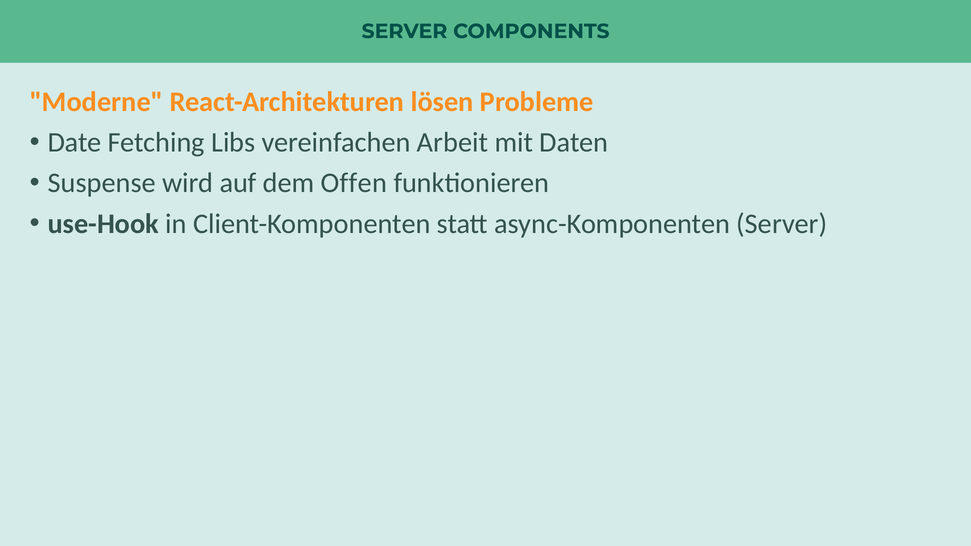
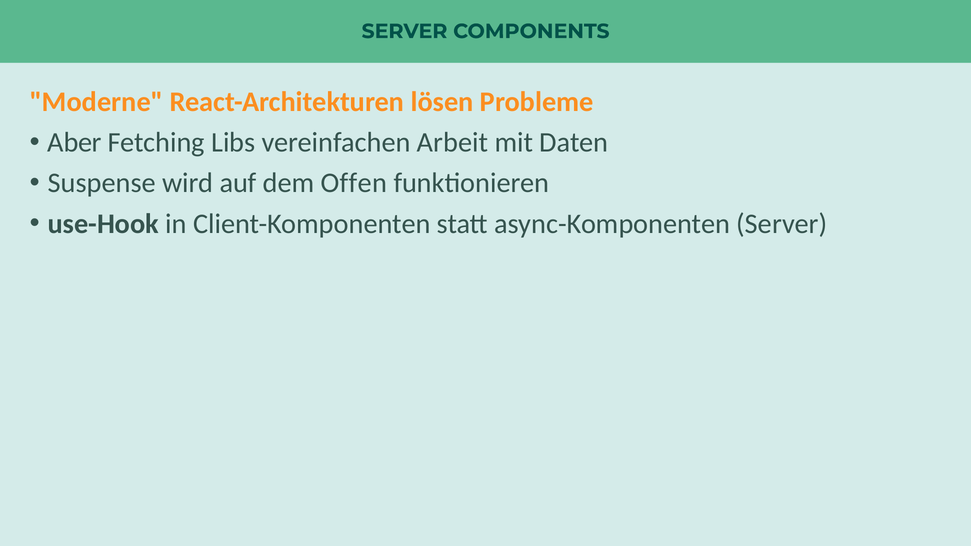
Date: Date -> Aber
